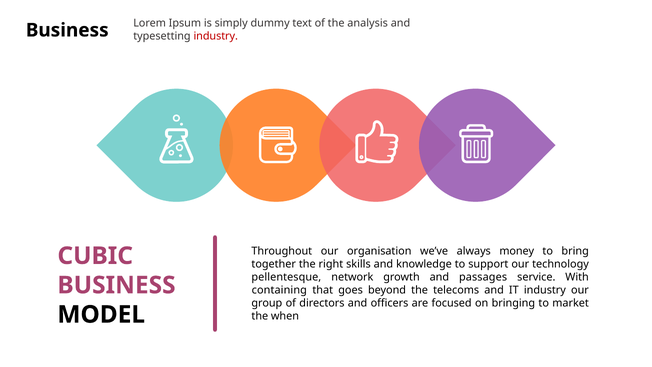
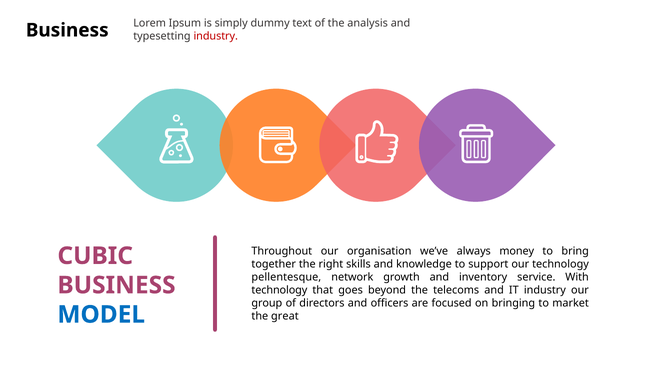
passages: passages -> inventory
containing at (279, 290): containing -> technology
MODEL colour: black -> blue
when: when -> great
